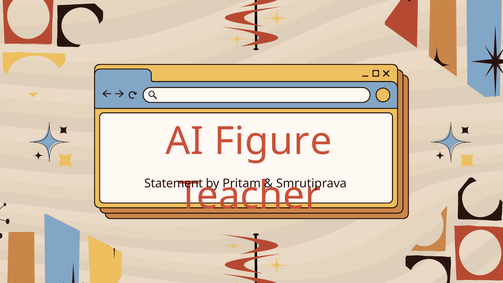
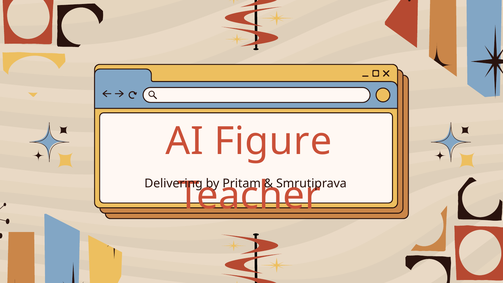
Statement: Statement -> Delivering
